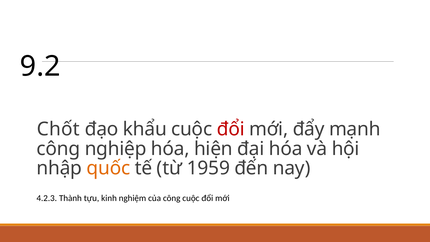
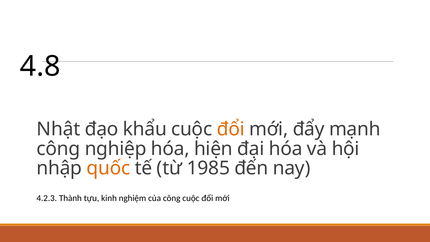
9.2: 9.2 -> 4.8
Chốt: Chốt -> Nhật
đổi at (231, 129) colour: red -> orange
1959: 1959 -> 1985
